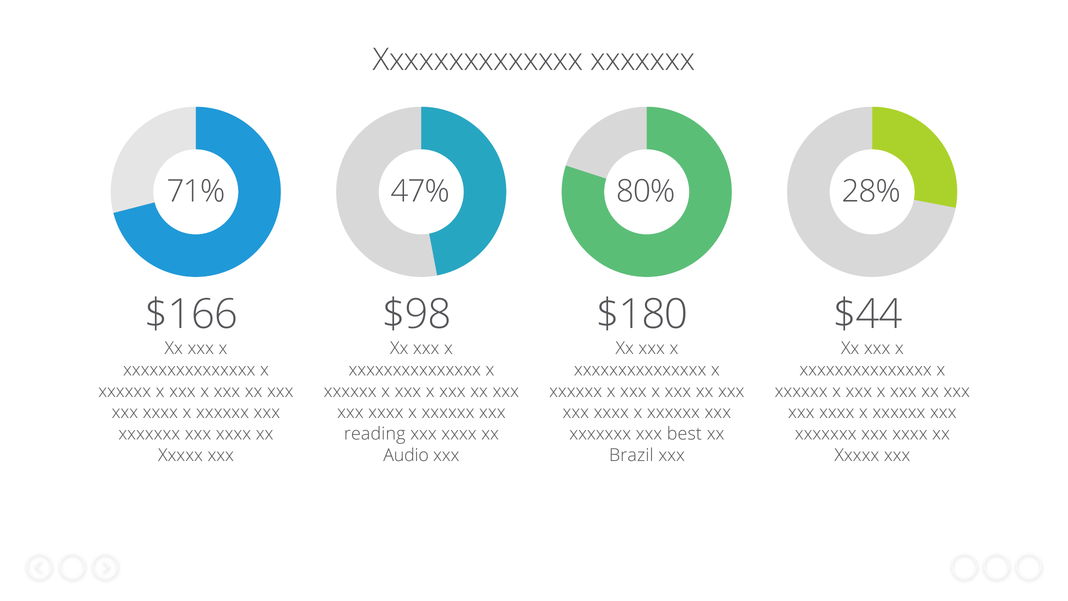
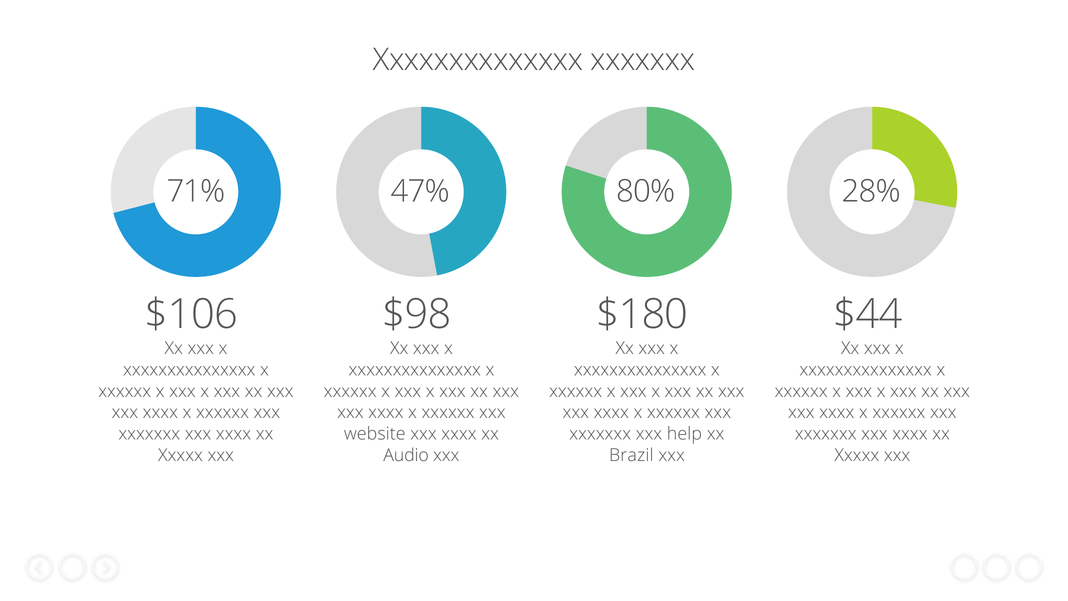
$166: $166 -> $106
reading: reading -> website
best: best -> help
